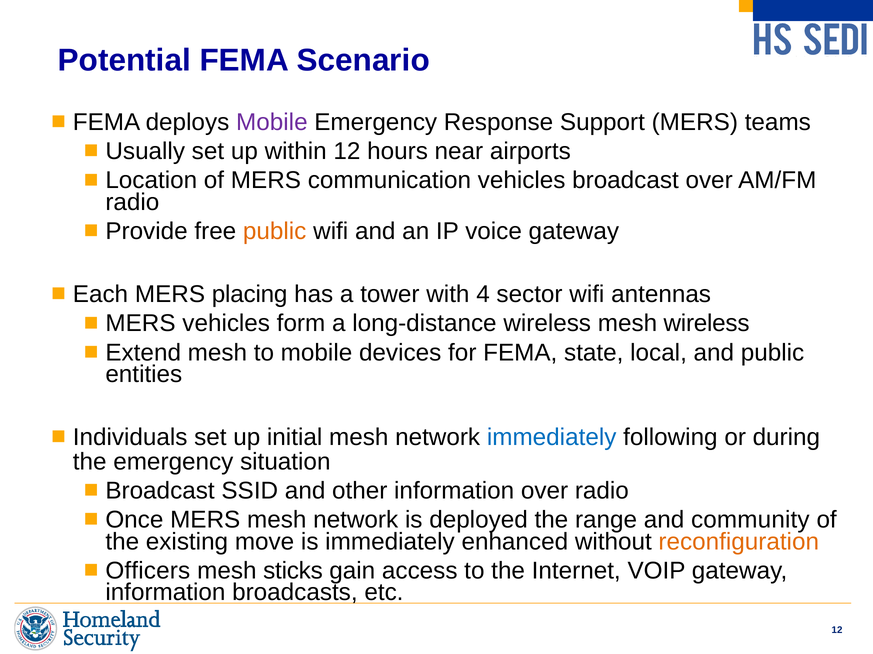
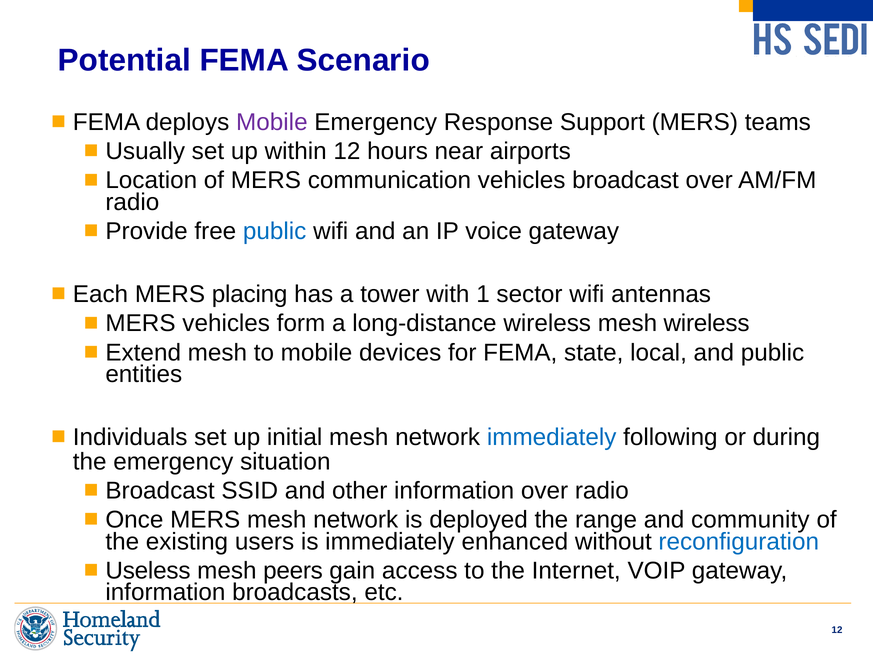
public at (275, 232) colour: orange -> blue
4: 4 -> 1
move: move -> users
reconfiguration colour: orange -> blue
Officers: Officers -> Useless
sticks: sticks -> peers
